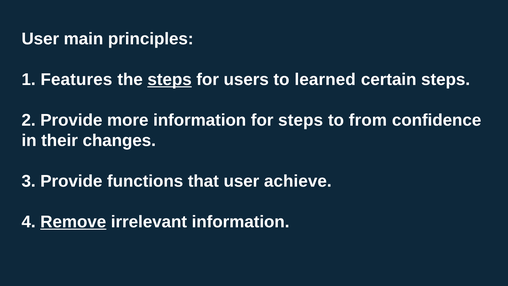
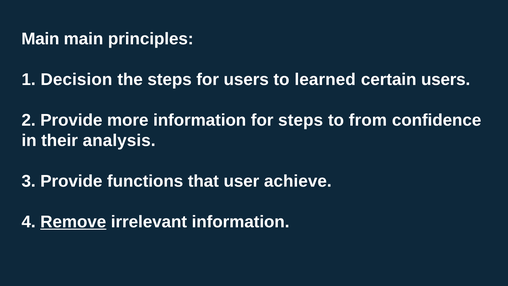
User at (40, 39): User -> Main
Features: Features -> Decision
steps at (170, 79) underline: present -> none
certain steps: steps -> users
changes: changes -> analysis
